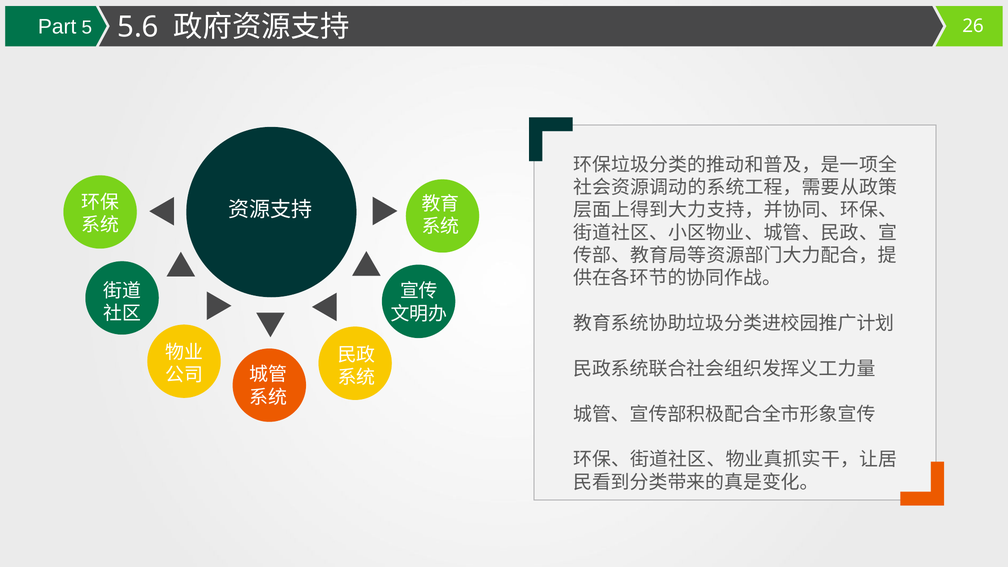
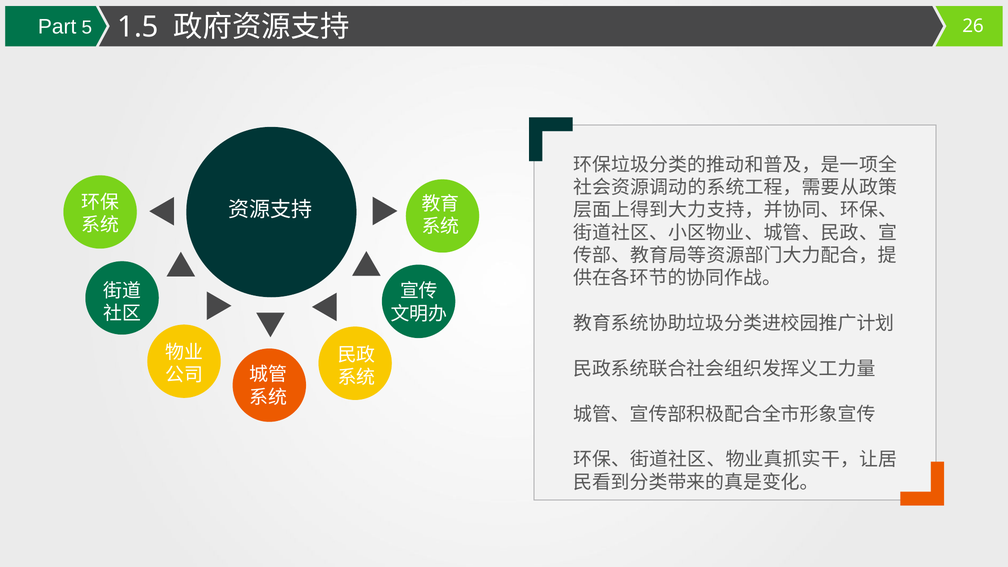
5.6: 5.6 -> 1.5
